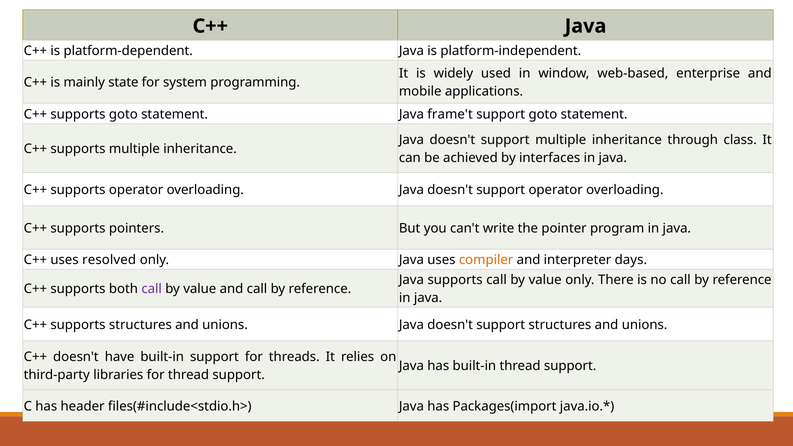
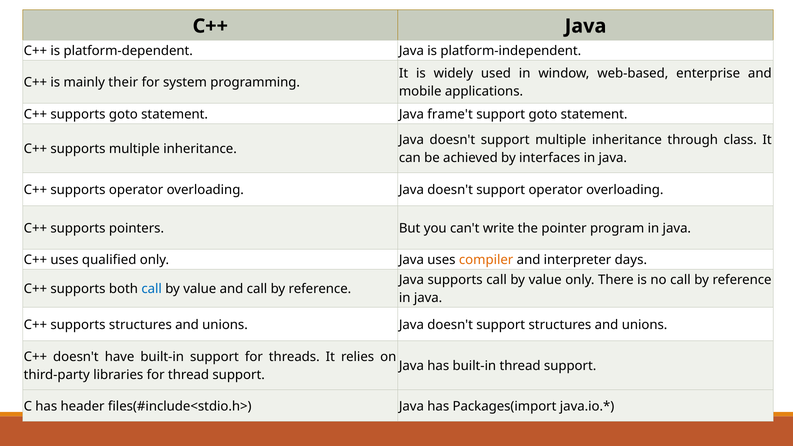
state: state -> their
resolved: resolved -> qualified
call at (152, 289) colour: purple -> blue
